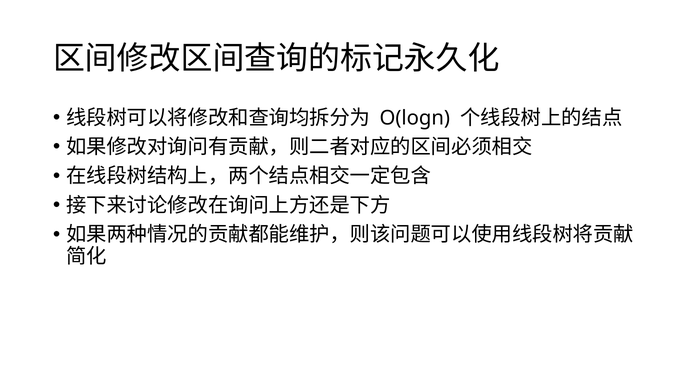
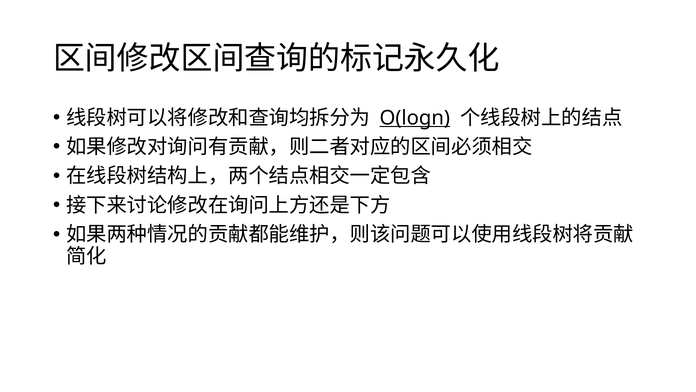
O(logn underline: none -> present
